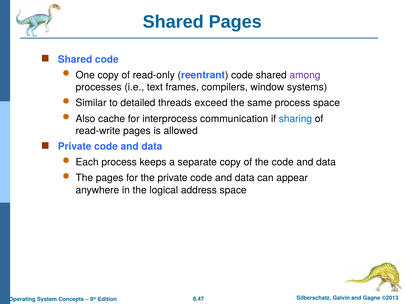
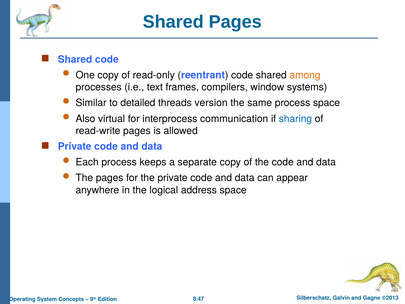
among colour: purple -> orange
exceed: exceed -> version
cache: cache -> virtual
